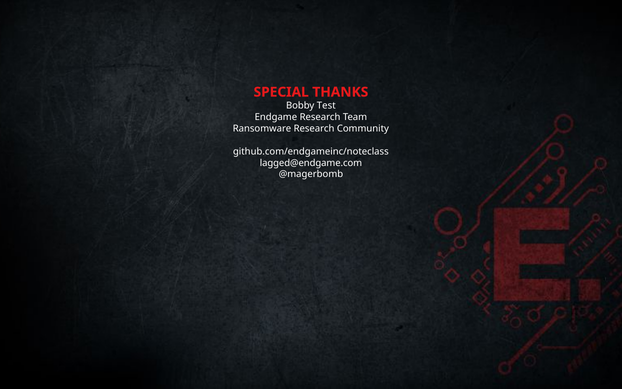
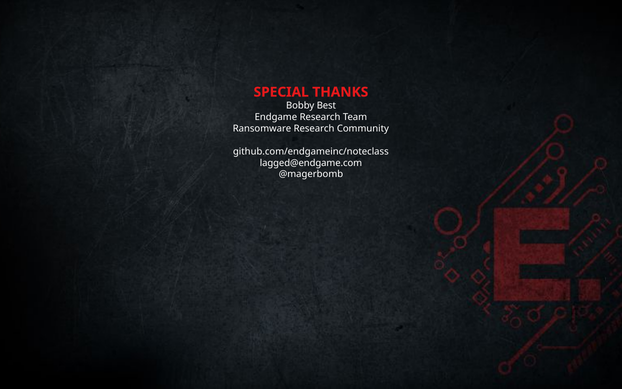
Test: Test -> Best
